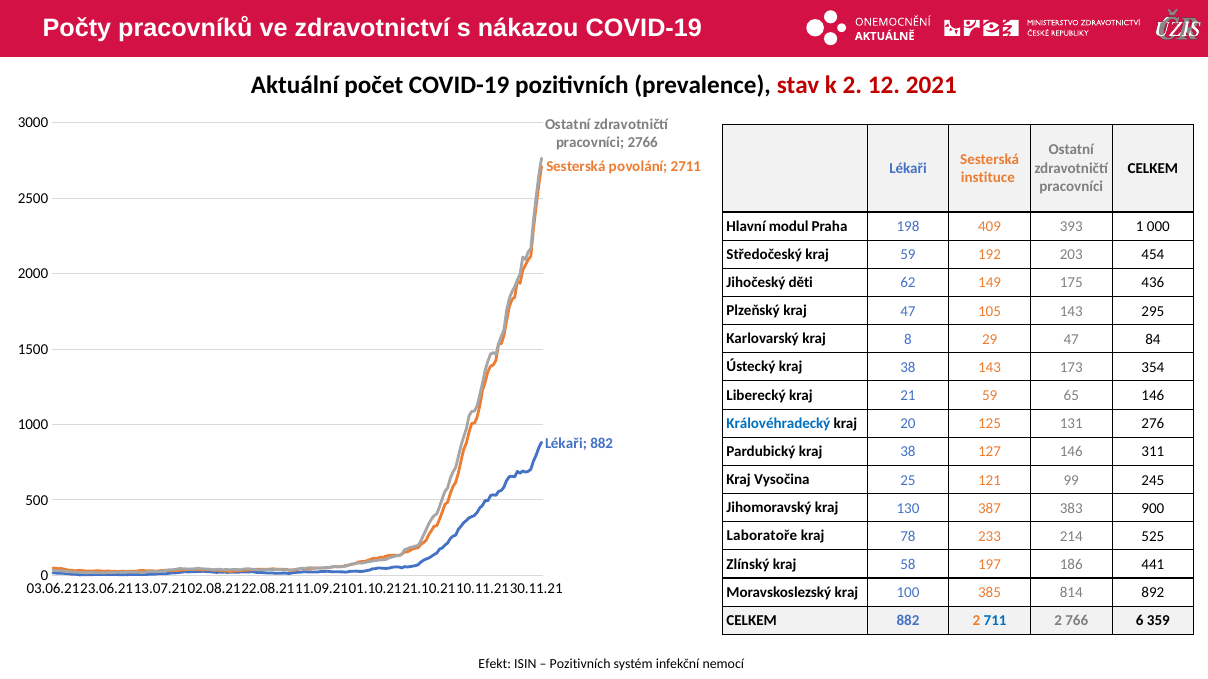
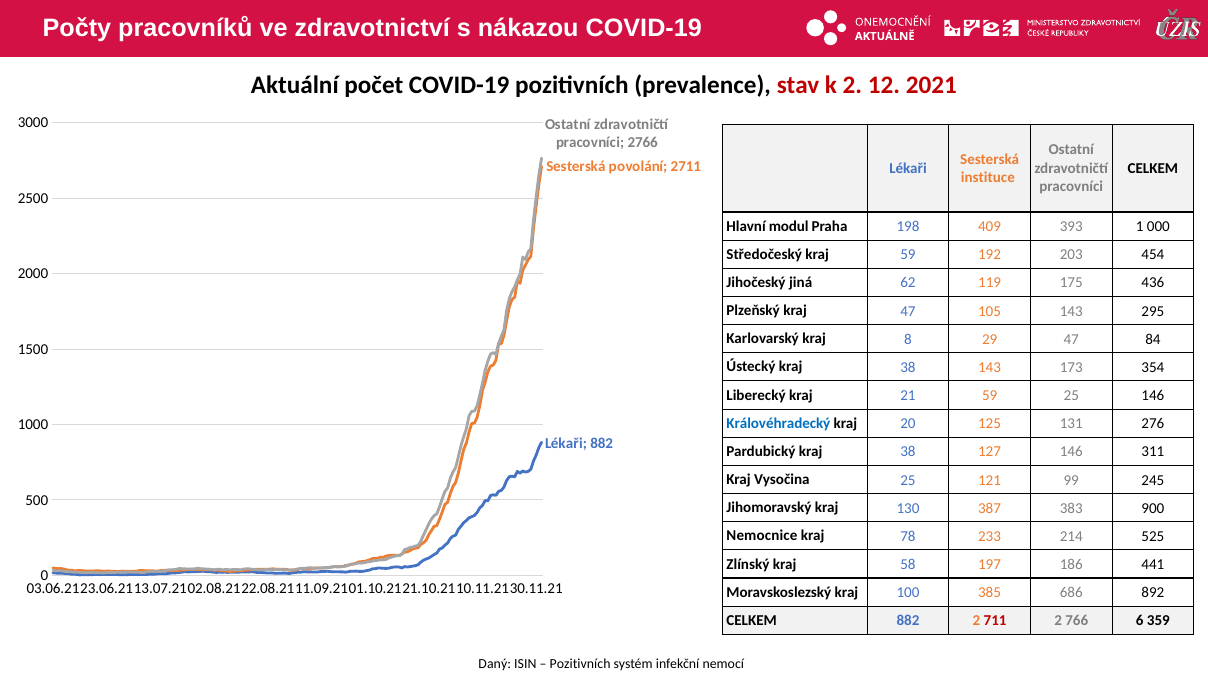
děti: děti -> jiná
149: 149 -> 119
59 65: 65 -> 25
Laboratoře: Laboratoře -> Nemocnice
814: 814 -> 686
711 colour: blue -> red
Efekt: Efekt -> Daný
